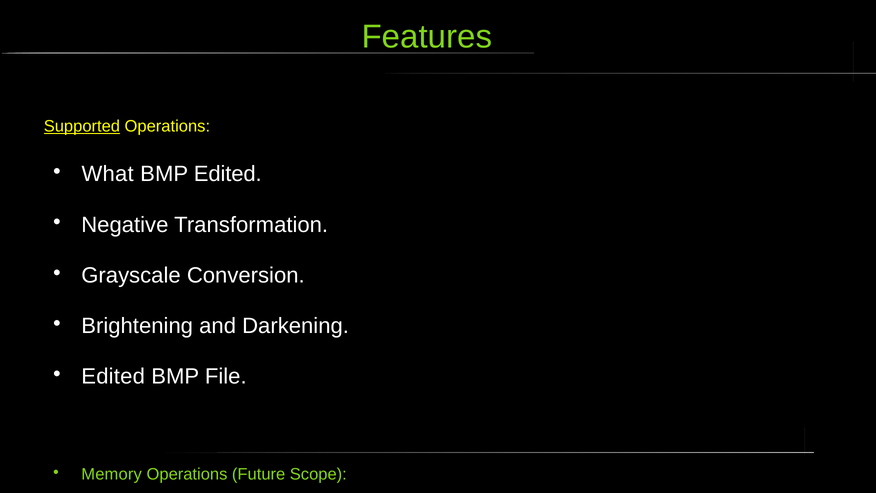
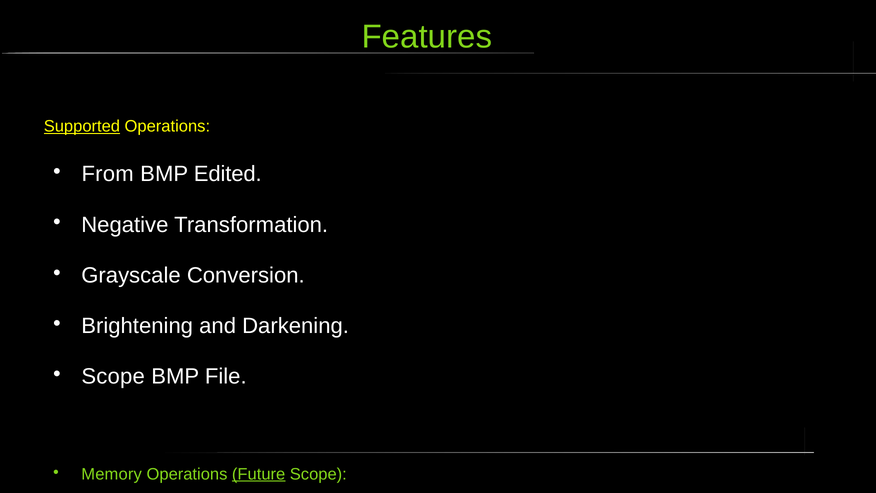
What: What -> From
Edited at (113, 376): Edited -> Scope
Future underline: none -> present
